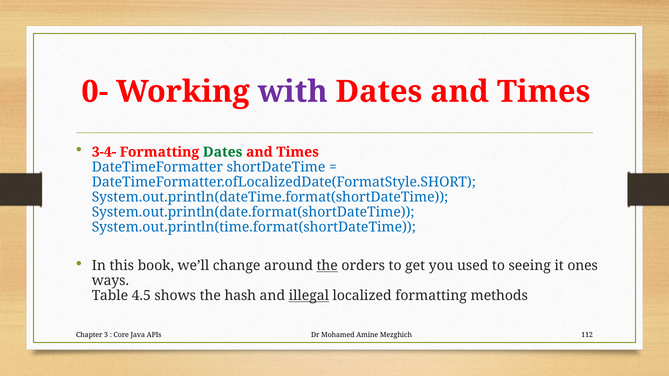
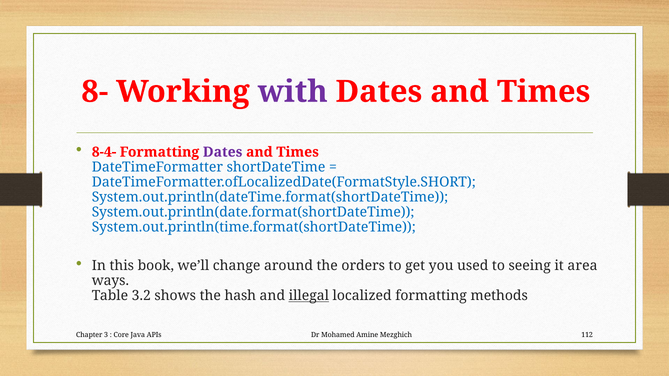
0-: 0- -> 8-
3-4-: 3-4- -> 8-4-
Dates at (223, 152) colour: green -> purple
the at (327, 266) underline: present -> none
ones: ones -> area
4.5: 4.5 -> 3.2
